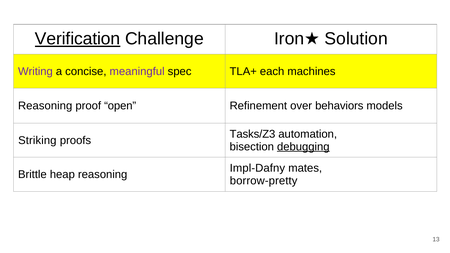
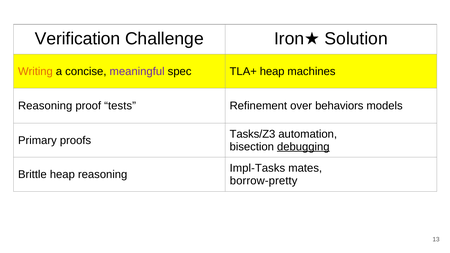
Verification underline: present -> none
Writing colour: purple -> orange
TLA+ each: each -> heap
open: open -> tests
Striking: Striking -> Primary
Impl-Dafny: Impl-Dafny -> Impl-Tasks
